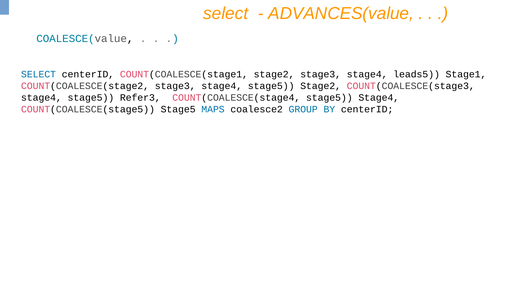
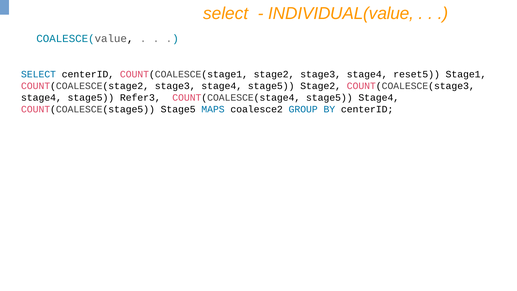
ADVANCES(value: ADVANCES(value -> INDIVIDUAL(value
leads5: leads5 -> reset5
